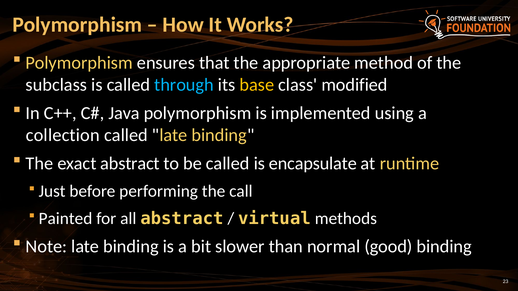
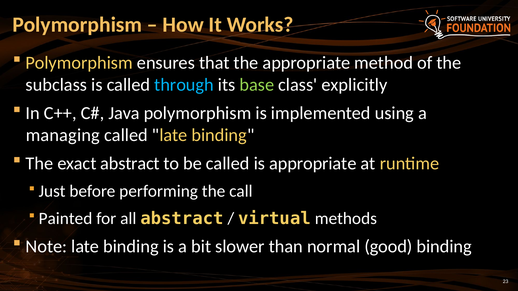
base colour: yellow -> light green
modified: modified -> explicitly
collection: collection -> managing
is encapsulate: encapsulate -> appropriate
